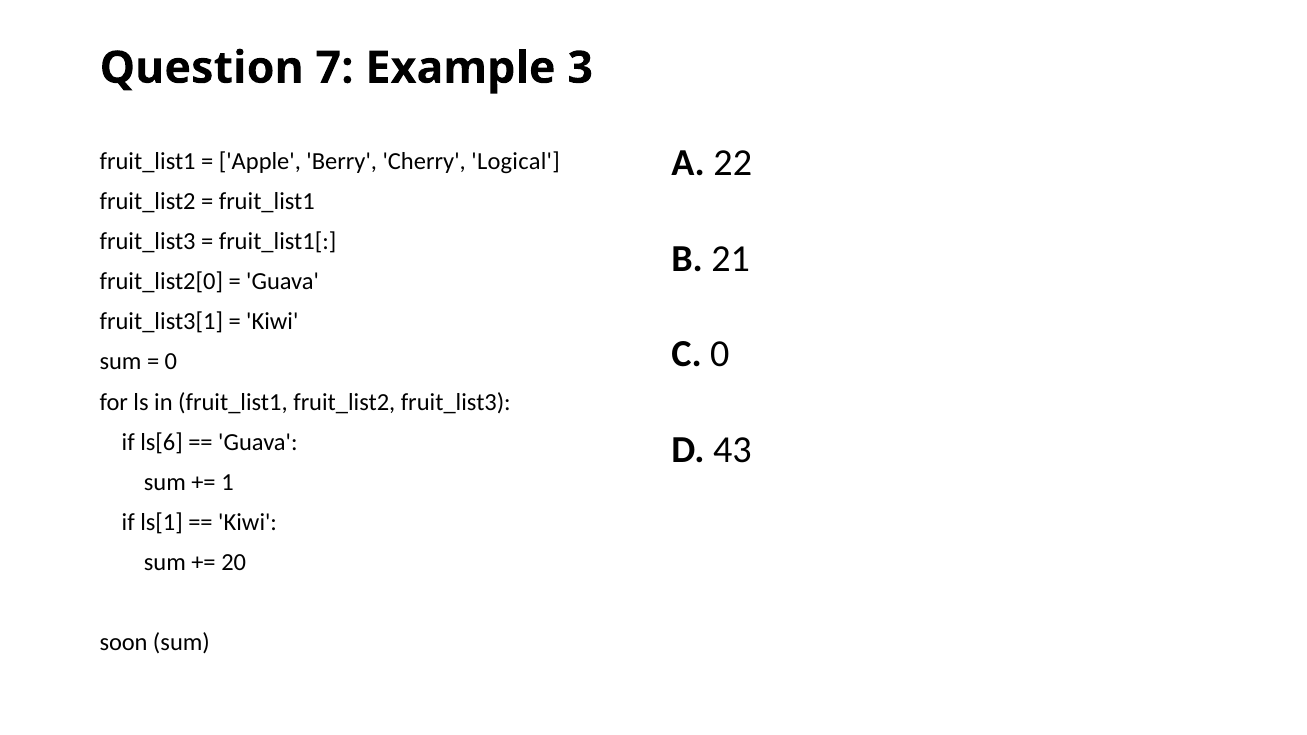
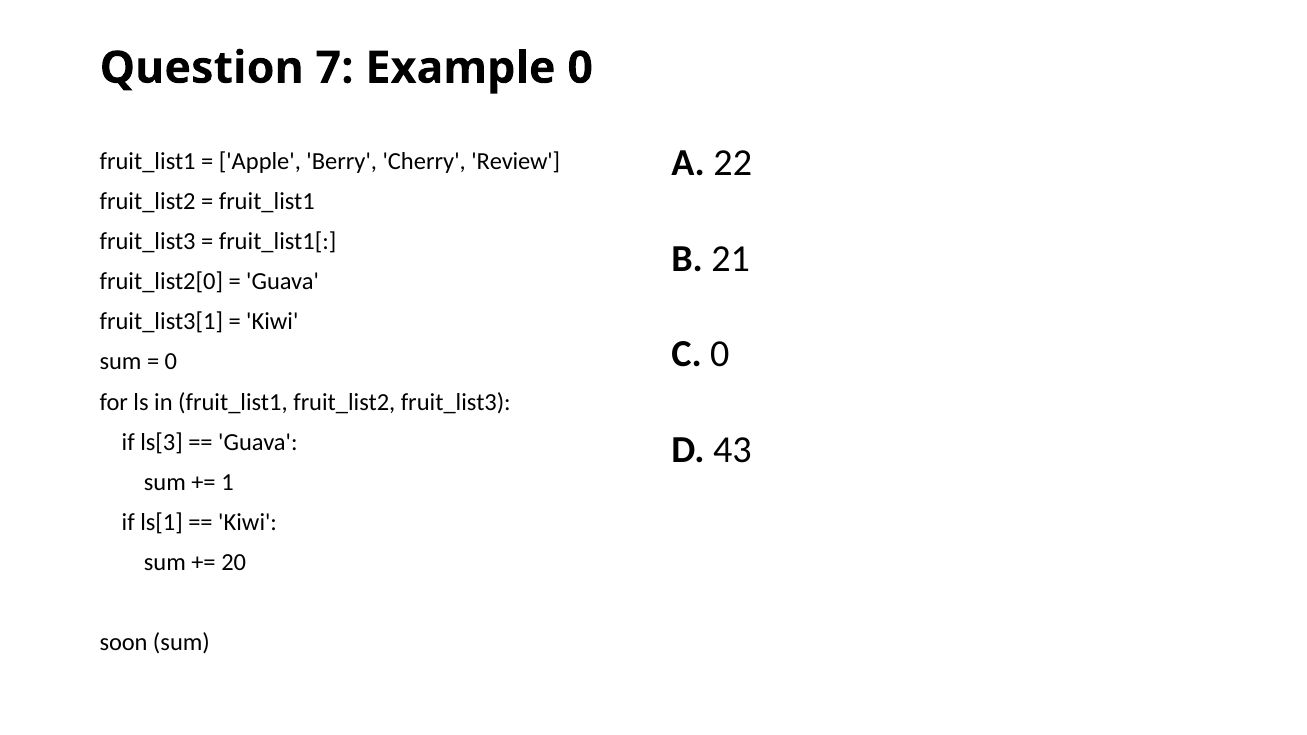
Example 3: 3 -> 0
Logical: Logical -> Review
ls[6: ls[6 -> ls[3
